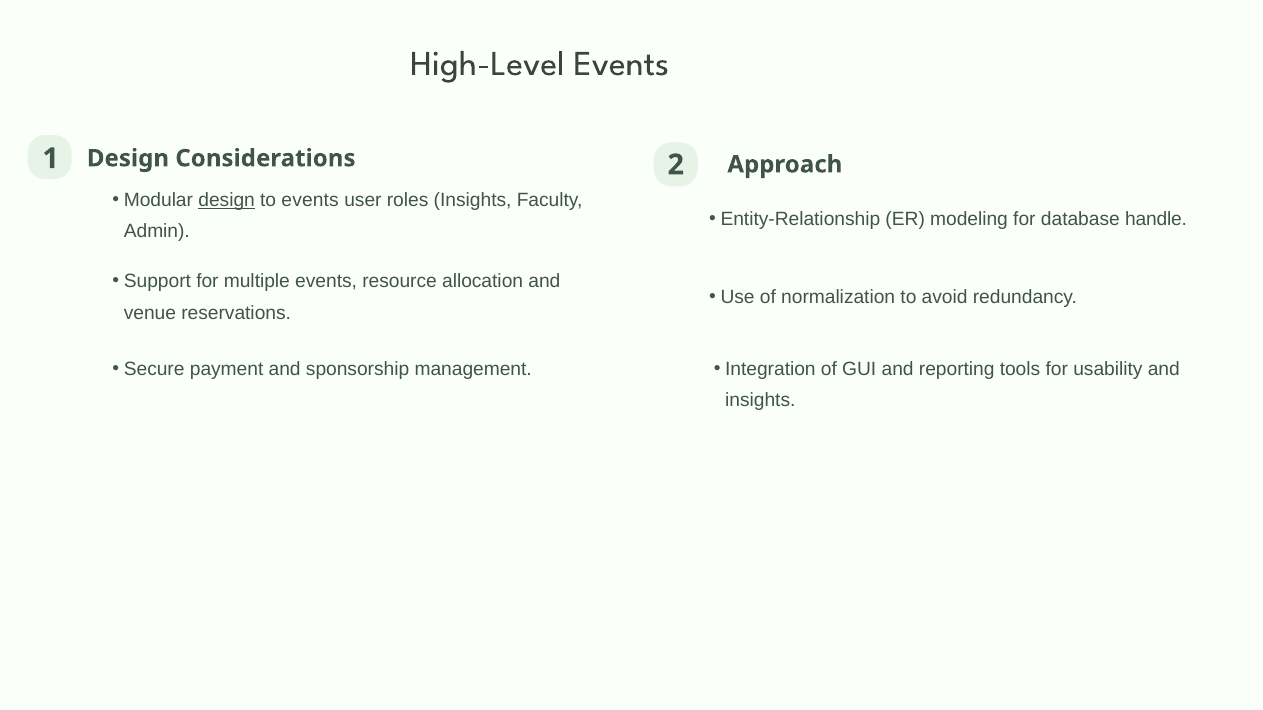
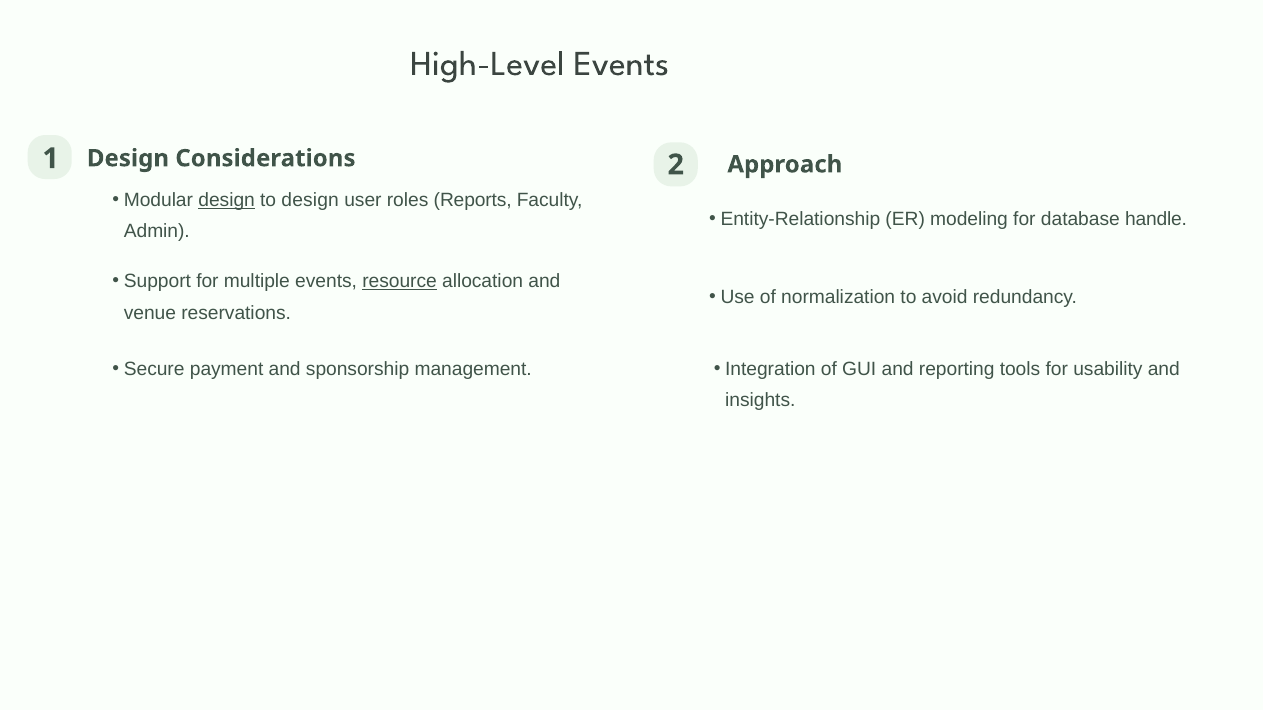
to events: events -> design
roles Insights: Insights -> Reports
resource underline: none -> present
